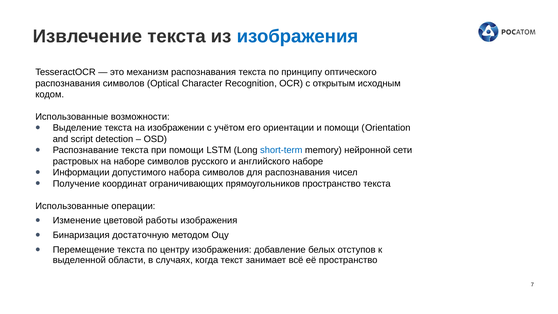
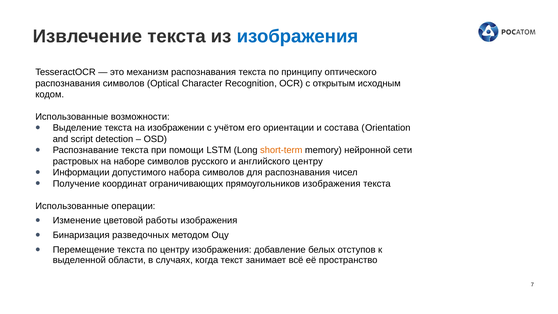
и помощи: помощи -> состава
short-term colour: blue -> orange
английского наборе: наборе -> центру
прямоугольников пространство: пространство -> изображения
достаточную: достаточную -> разведочных
